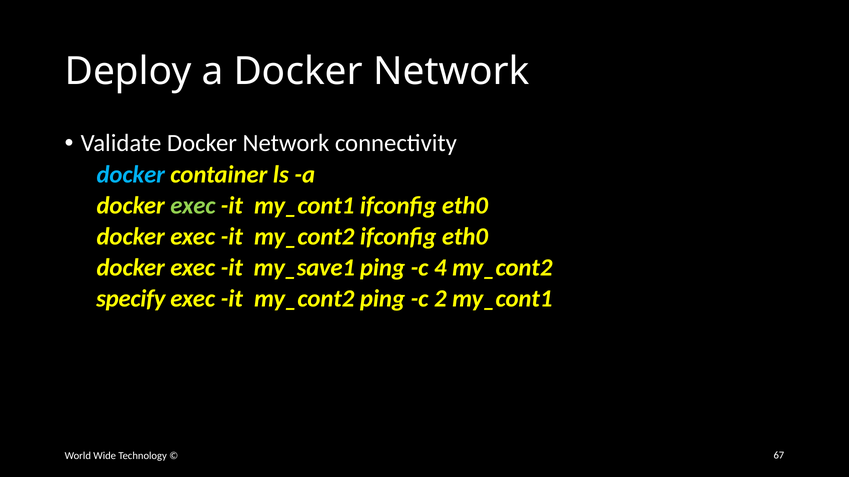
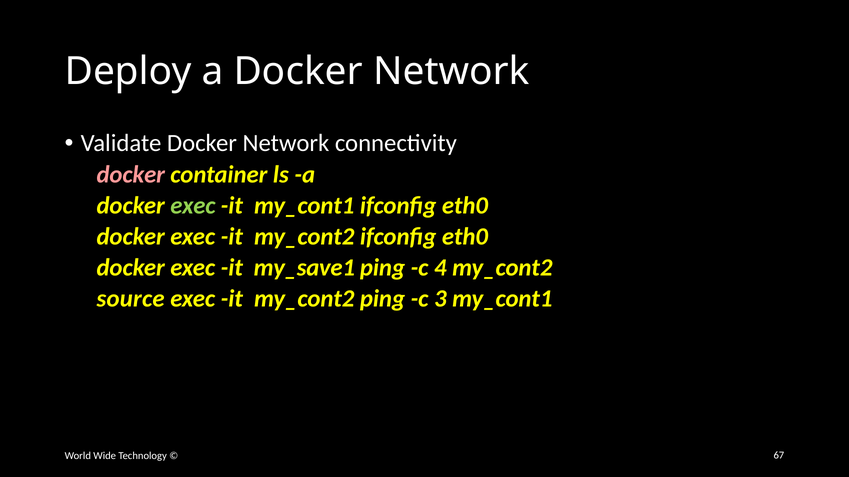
docker at (131, 175) colour: light blue -> pink
specify: specify -> source
2: 2 -> 3
